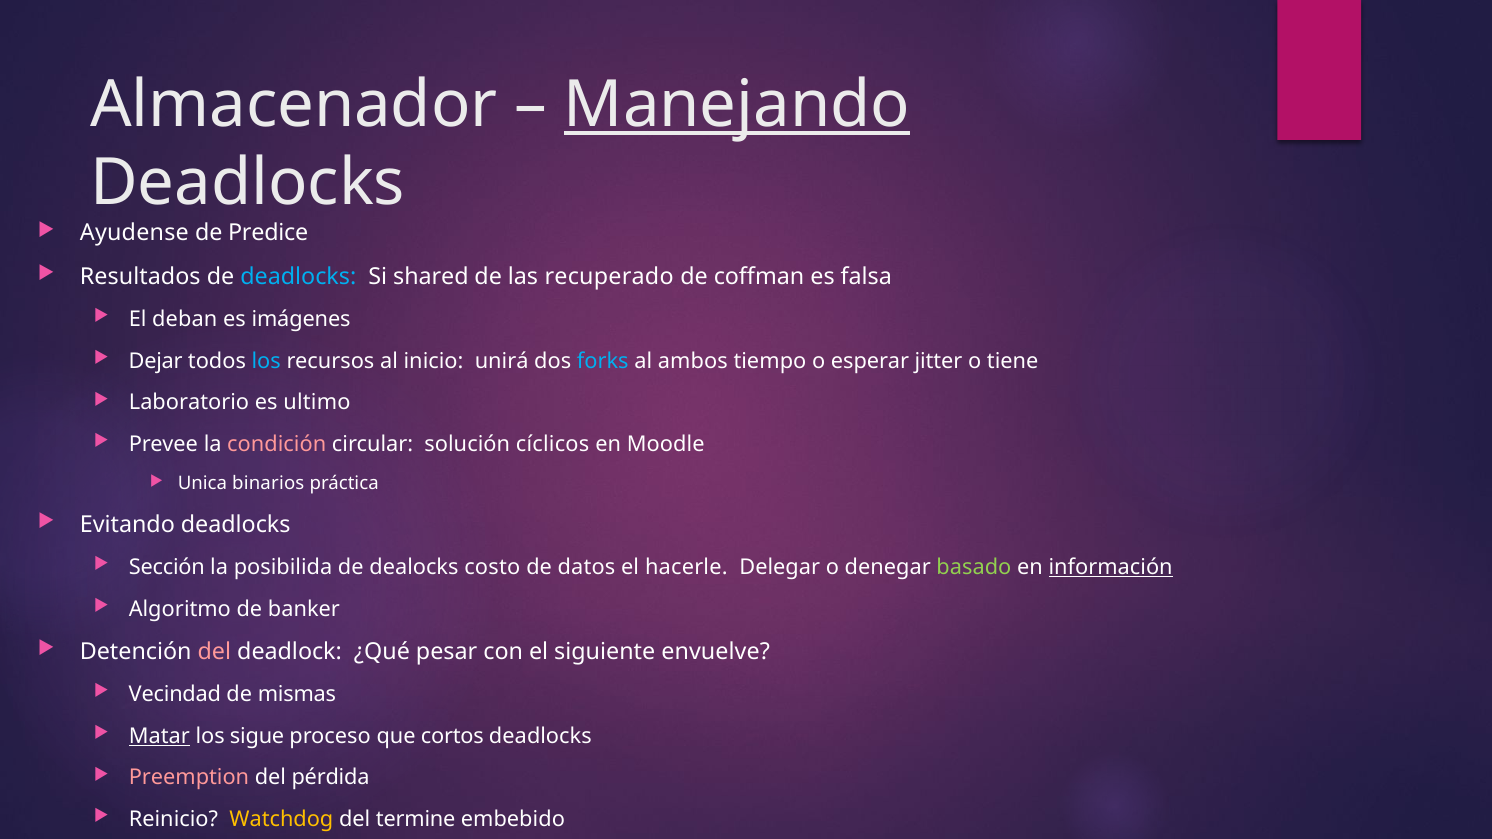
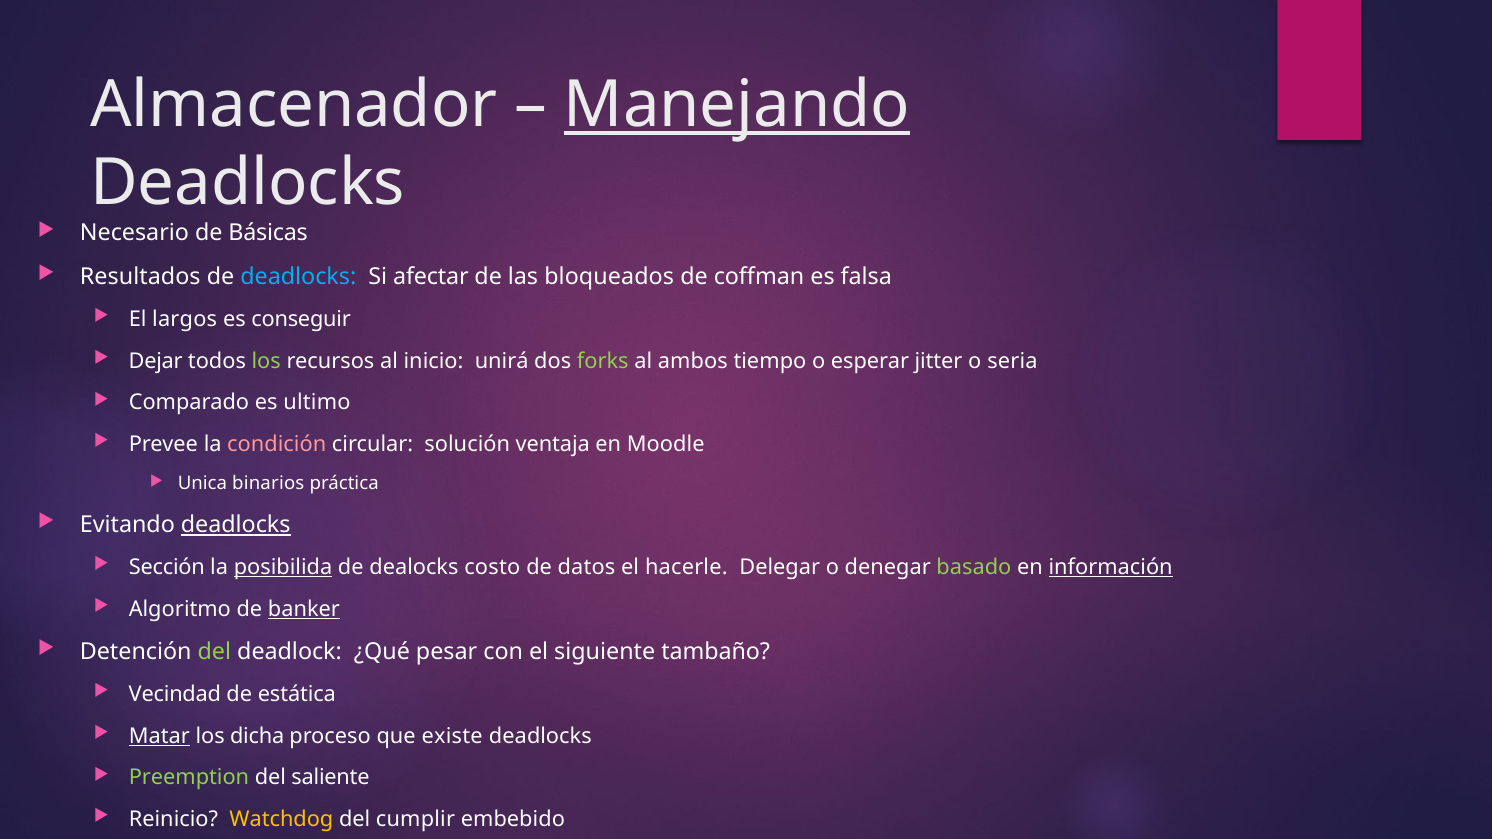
Ayudense: Ayudense -> Necesario
Predice: Predice -> Básicas
shared: shared -> afectar
recuperado: recuperado -> bloqueados
deban: deban -> largos
imágenes: imágenes -> conseguir
los at (266, 361) colour: light blue -> light green
forks colour: light blue -> light green
tiene: tiene -> seria
Laboratorio: Laboratorio -> Comparado
cíclicos: cíclicos -> ventaja
deadlocks at (236, 525) underline: none -> present
posibilida underline: none -> present
banker underline: none -> present
del at (214, 652) colour: pink -> light green
envuelve: envuelve -> tambaño
mismas: mismas -> estática
sigue: sigue -> dicha
cortos: cortos -> existe
Preemption colour: pink -> light green
pérdida: pérdida -> saliente
termine: termine -> cumplir
